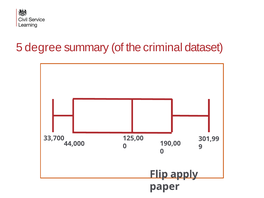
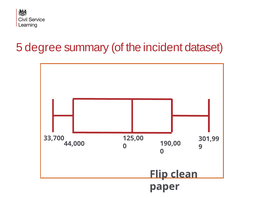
criminal: criminal -> incident
apply: apply -> clean
